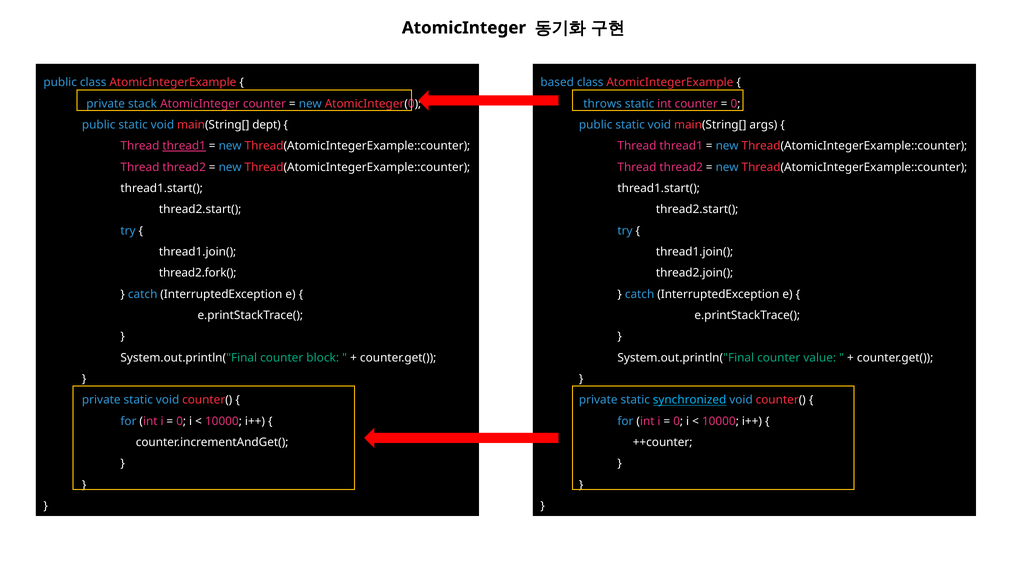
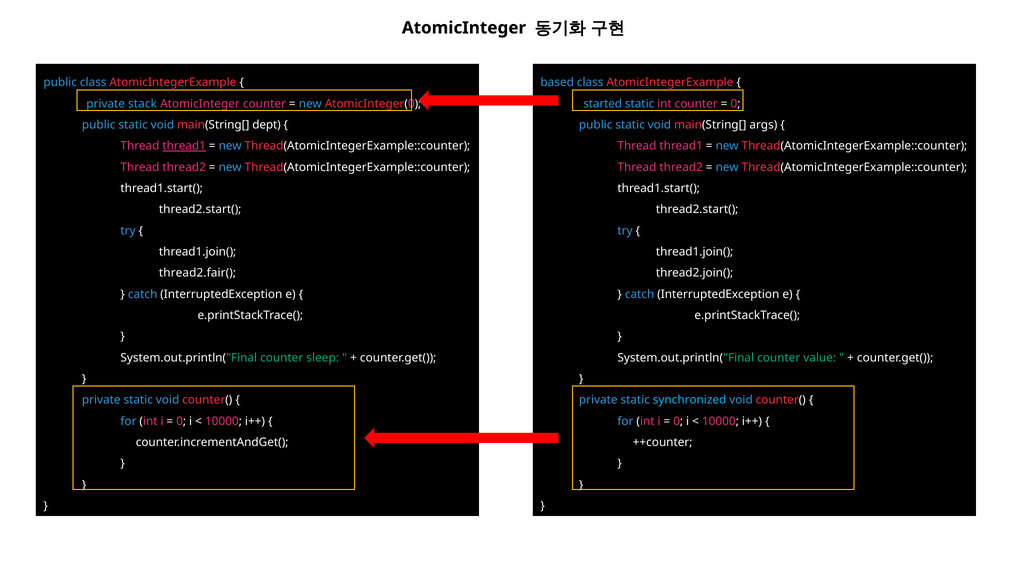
throws: throws -> started
thread2.fork(: thread2.fork( -> thread2.fair(
block: block -> sleep
synchronized underline: present -> none
